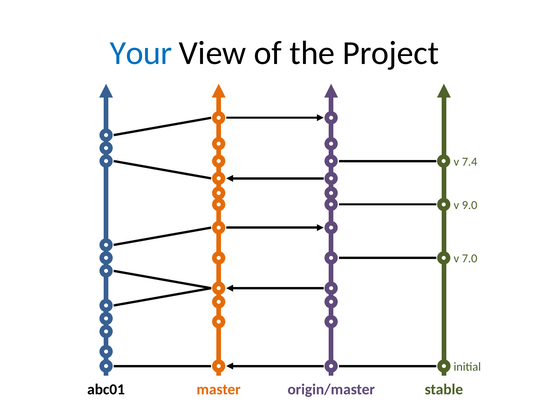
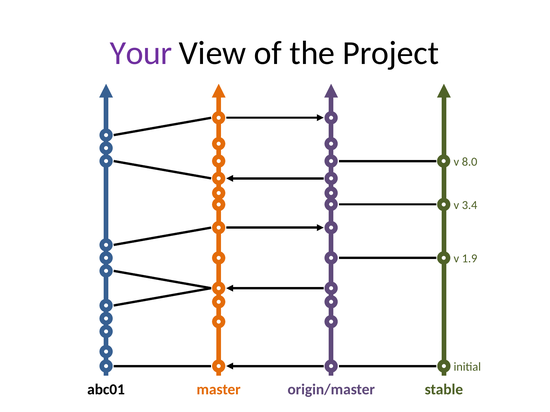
Your colour: blue -> purple
7.4: 7.4 -> 8.0
9.0: 9.0 -> 3.4
7.0: 7.0 -> 1.9
